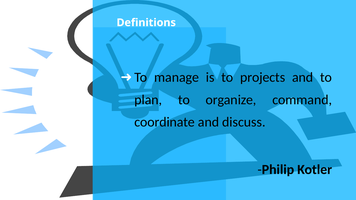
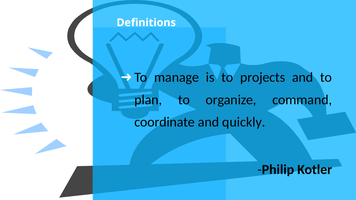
discuss: discuss -> quickly
